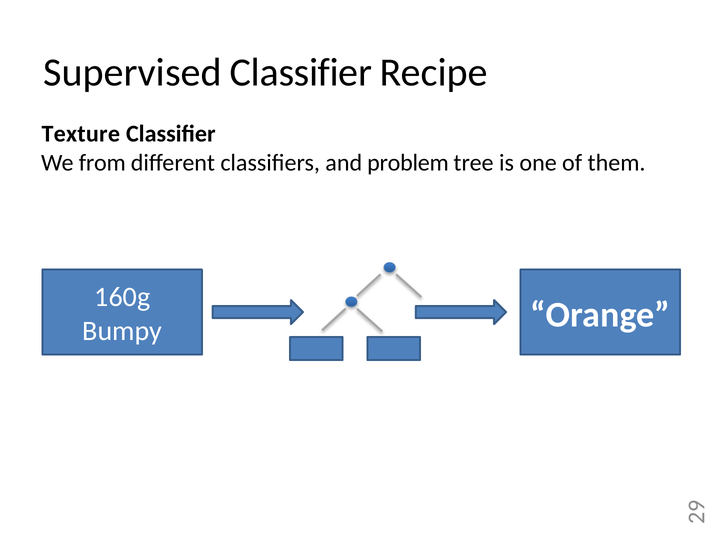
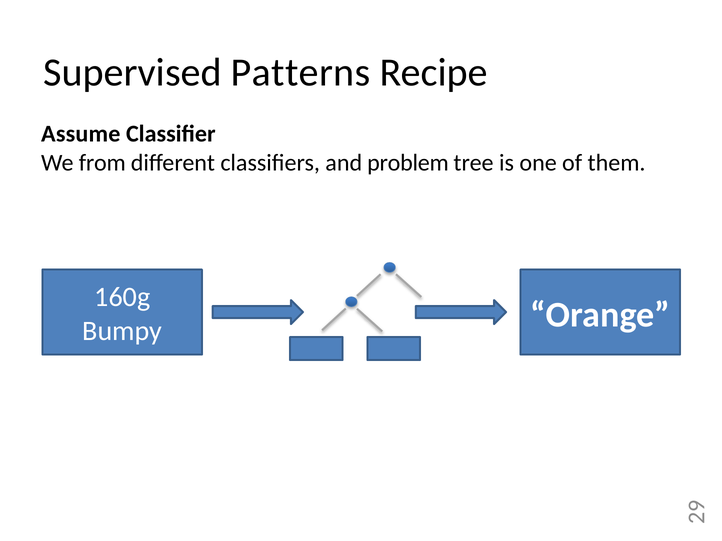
Supervised Classifier: Classifier -> Patterns
Texture: Texture -> Assume
